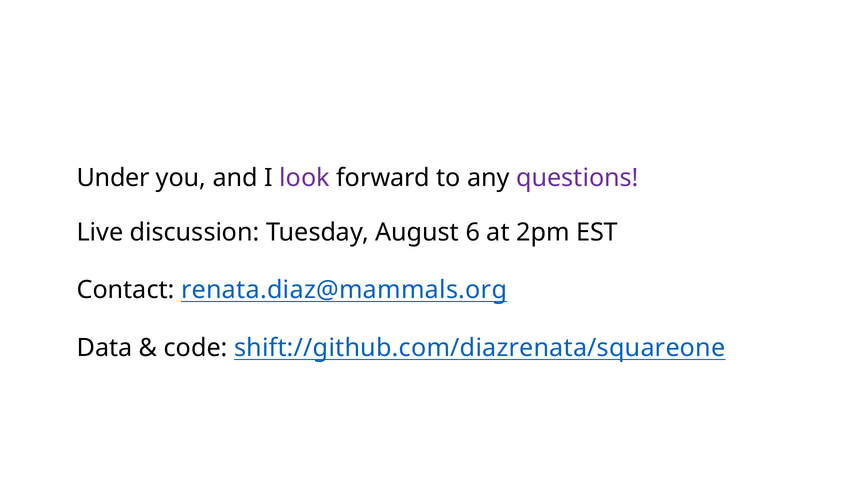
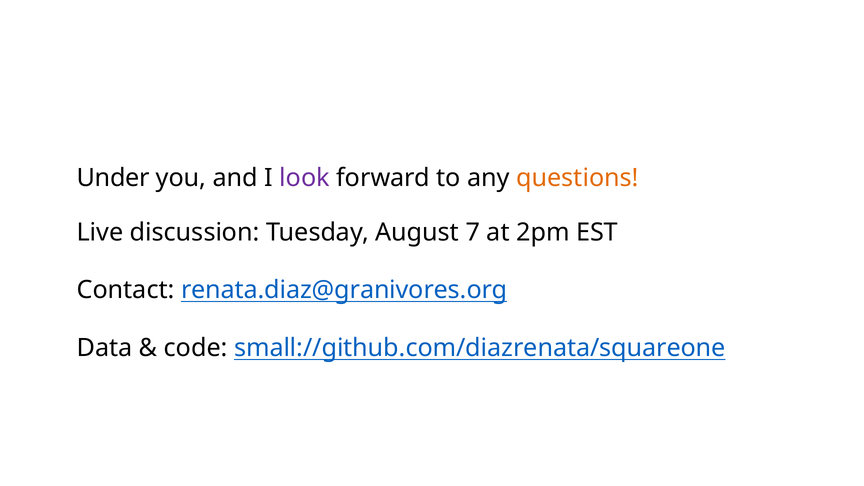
questions colour: purple -> orange
6: 6 -> 7
renata.diaz@mammals.org: renata.diaz@mammals.org -> renata.diaz@granivores.org
shift://github.com/diazrenata/squareone: shift://github.com/diazrenata/squareone -> small://github.com/diazrenata/squareone
